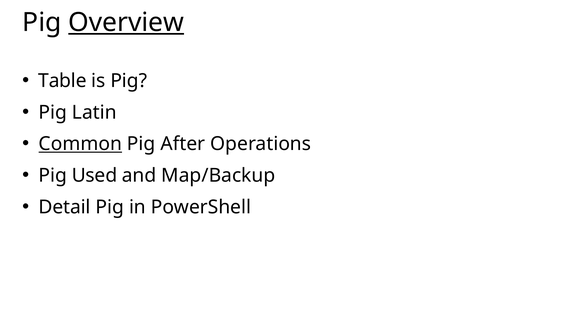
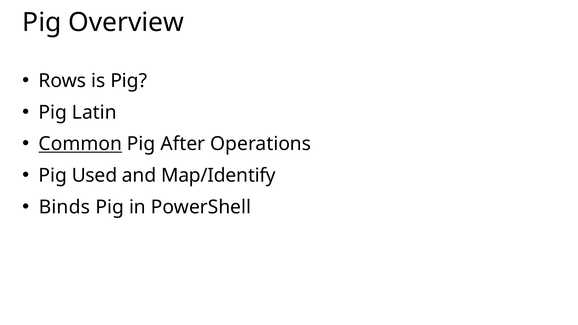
Overview underline: present -> none
Table: Table -> Rows
Map/Backup: Map/Backup -> Map/Identify
Detail: Detail -> Binds
